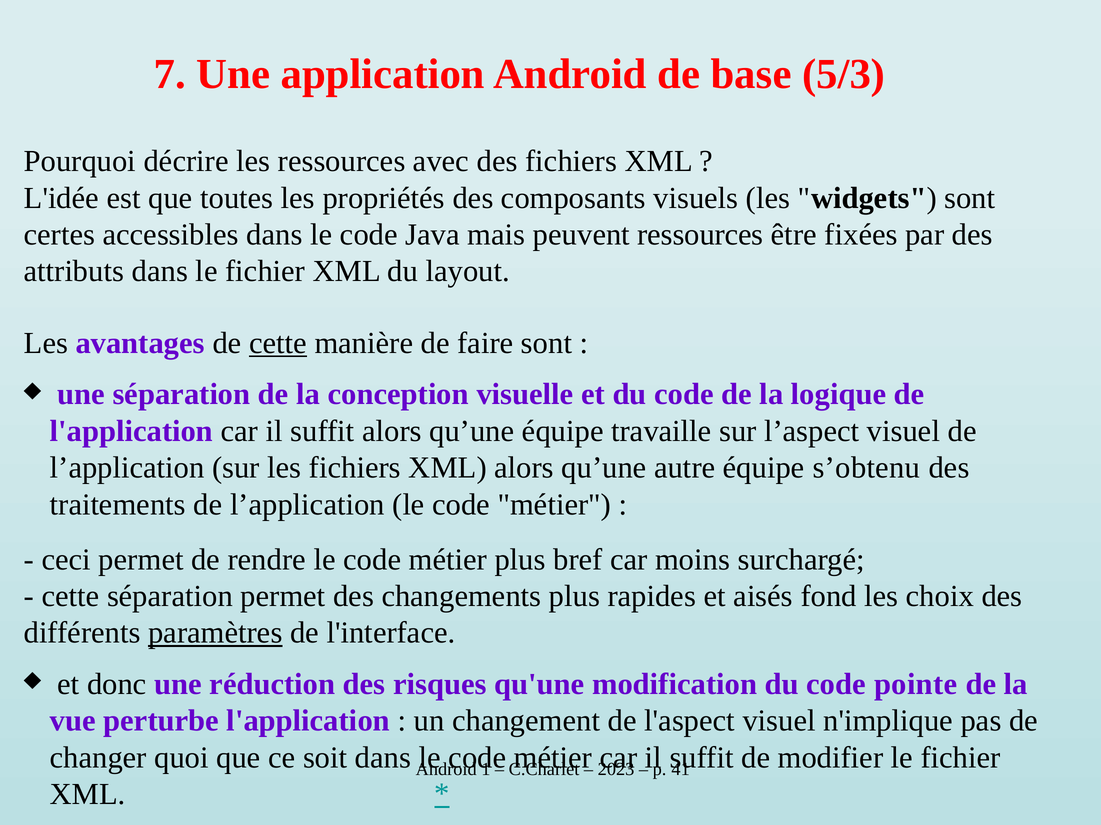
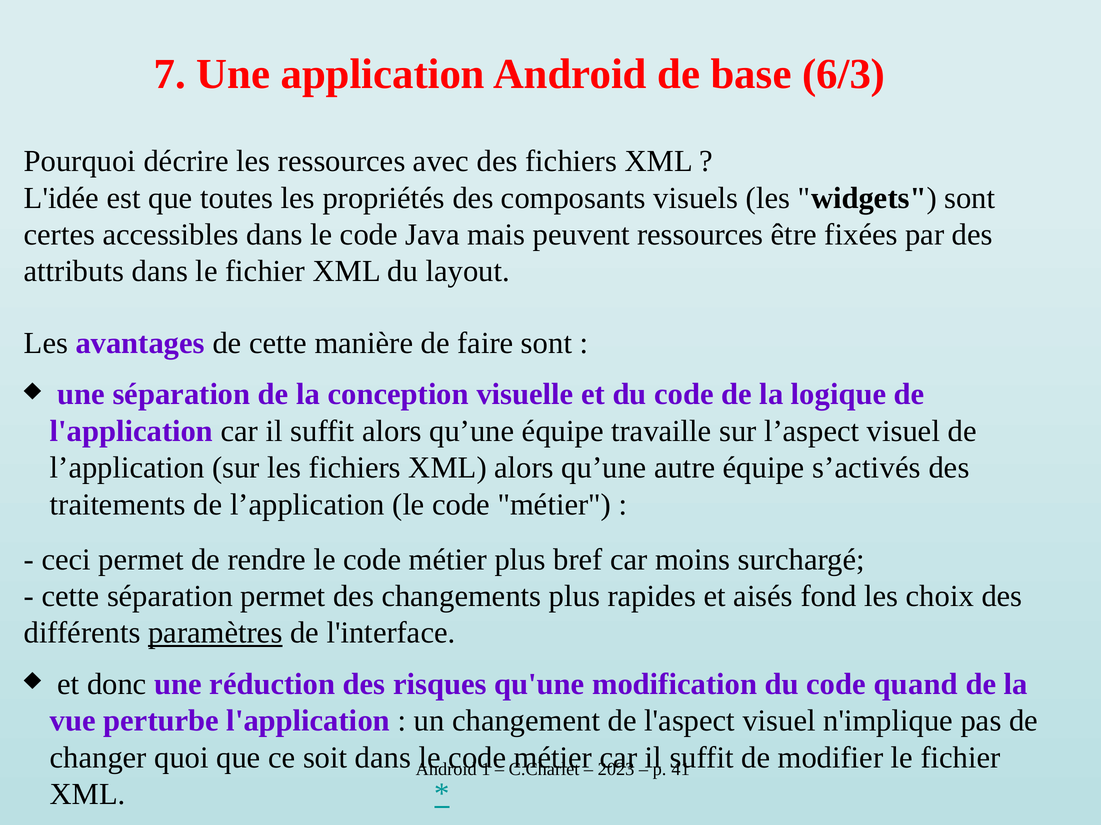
5/3: 5/3 -> 6/3
cette at (278, 343) underline: present -> none
s’obtenu: s’obtenu -> s’activés
pointe: pointe -> quand
